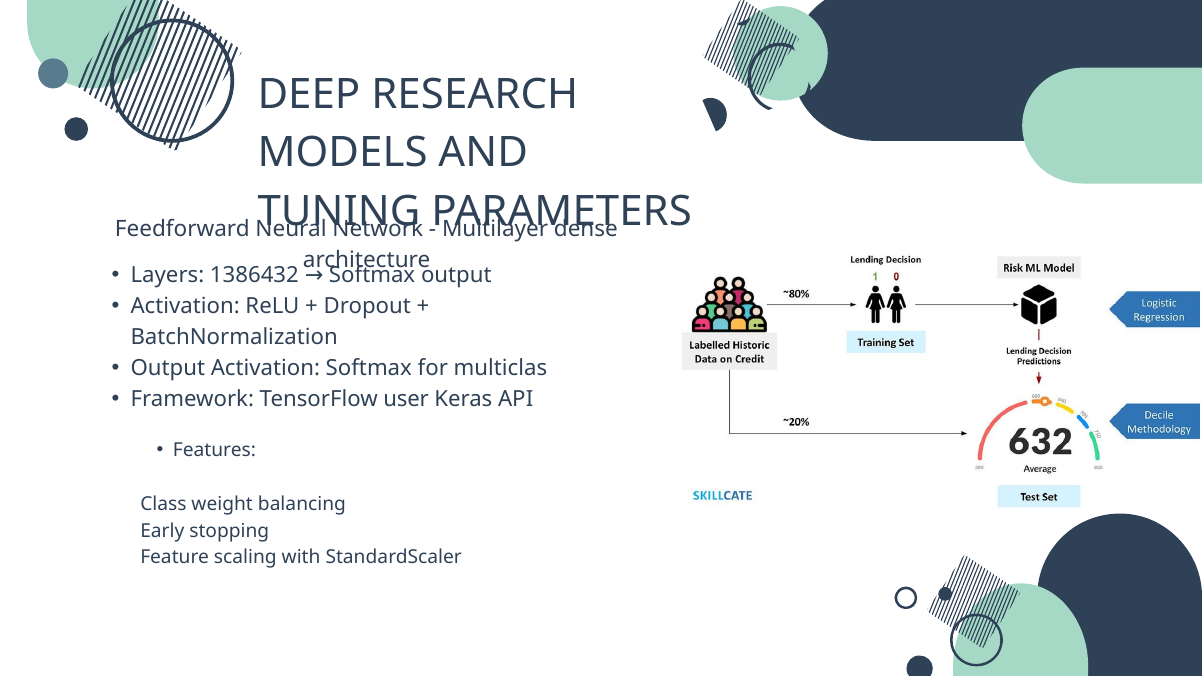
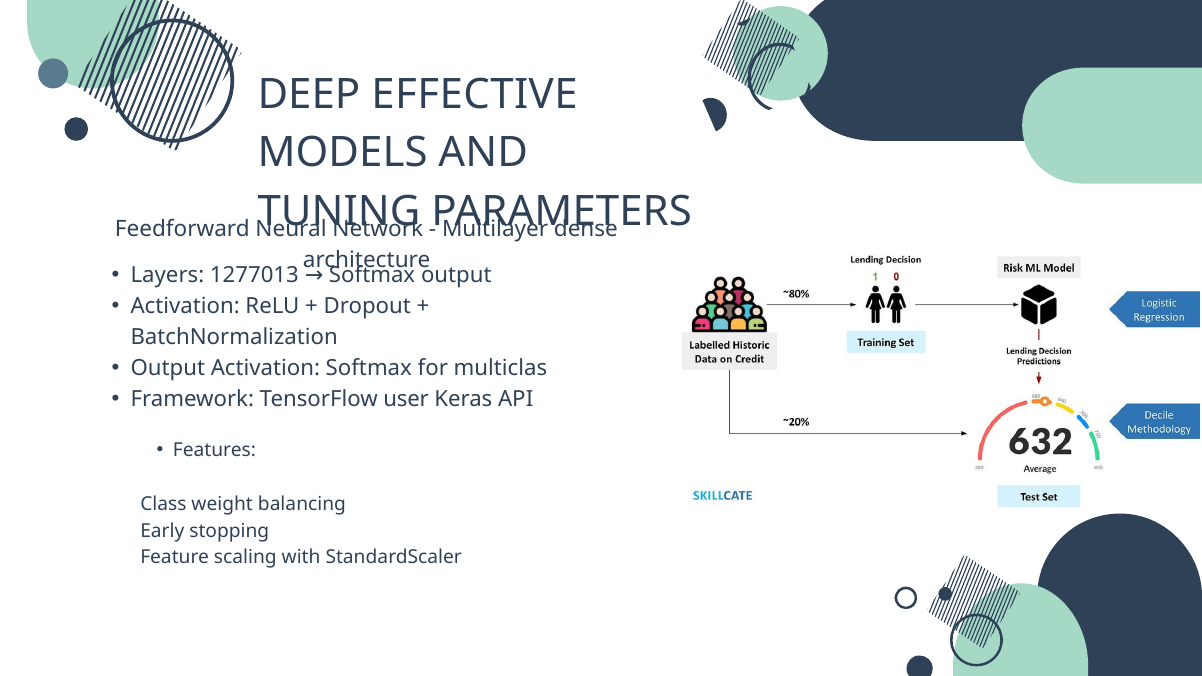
RESEARCH: RESEARCH -> EFFECTIVE
1386432: 1386432 -> 1277013
